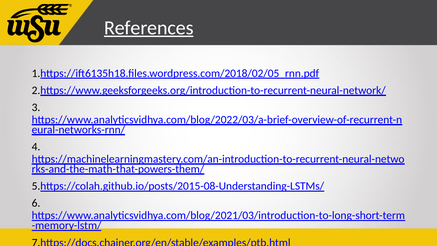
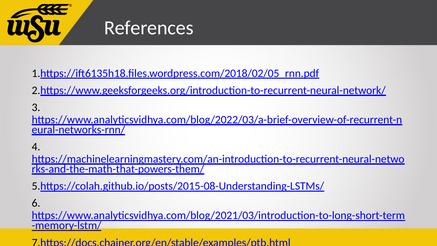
References underline: present -> none
